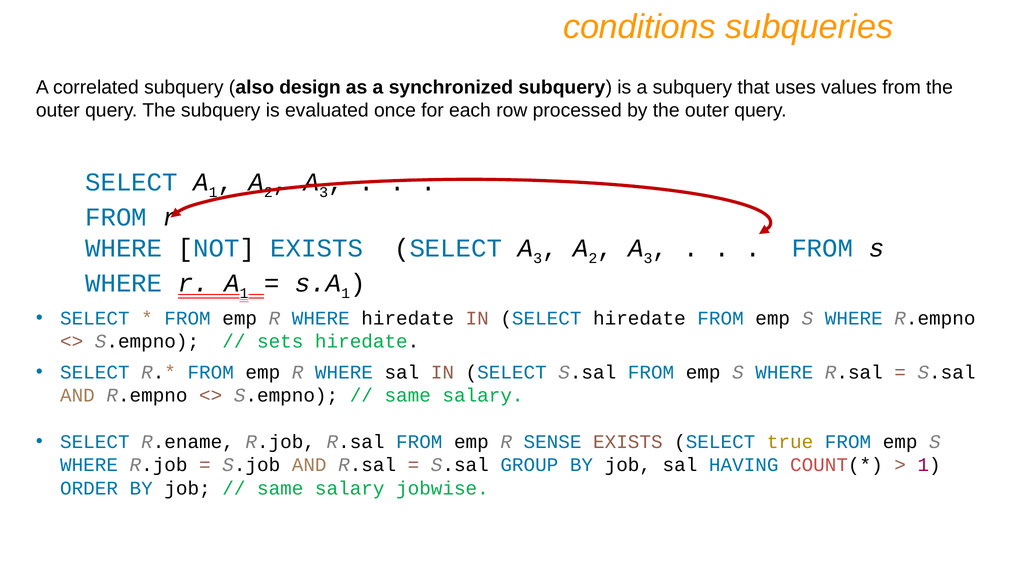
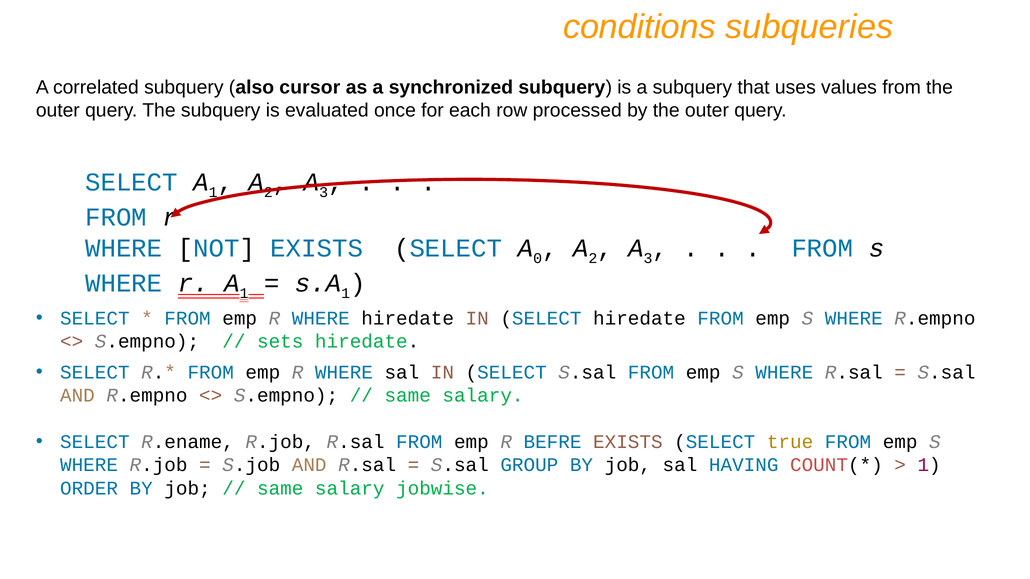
design: design -> cursor
SELECT A 3: 3 -> 0
SENSE: SENSE -> BEFRE
